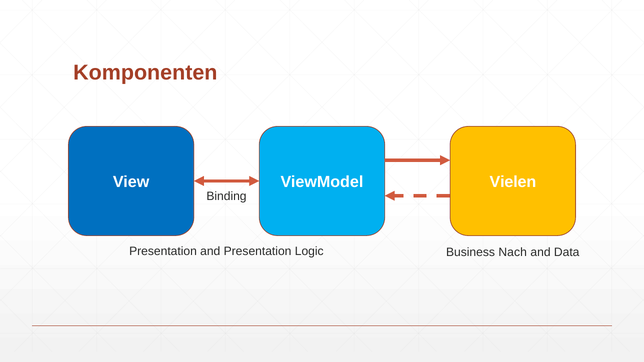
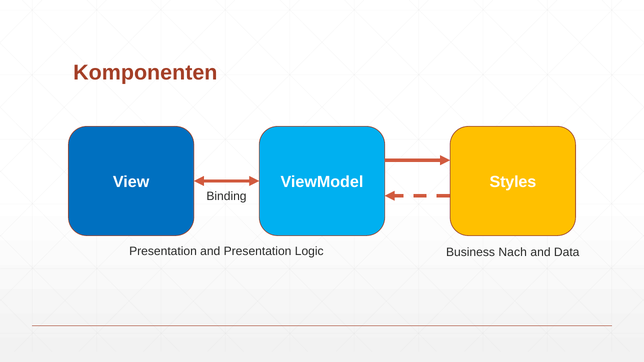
Vielen: Vielen -> Styles
